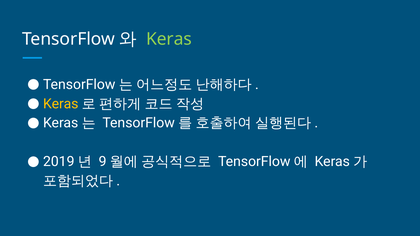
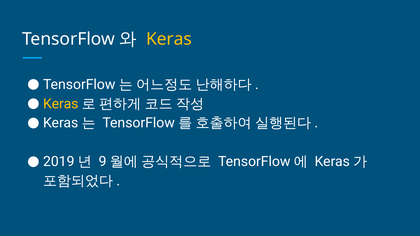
Keras at (169, 39) colour: light green -> yellow
